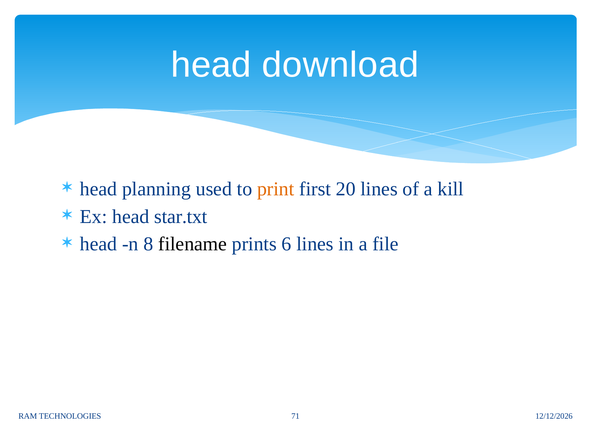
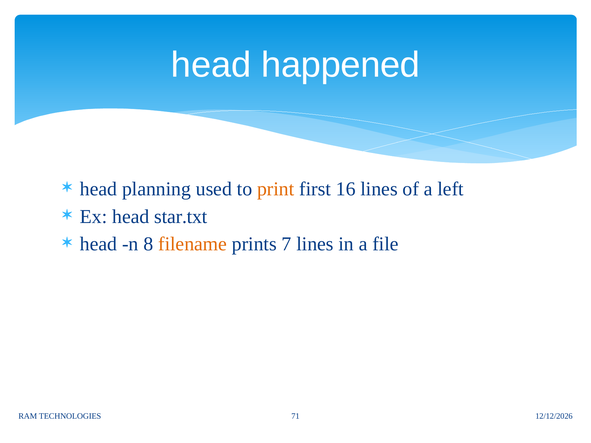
download: download -> happened
20: 20 -> 16
kill: kill -> left
filename colour: black -> orange
6: 6 -> 7
